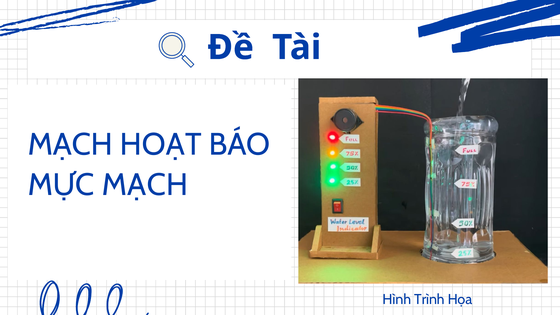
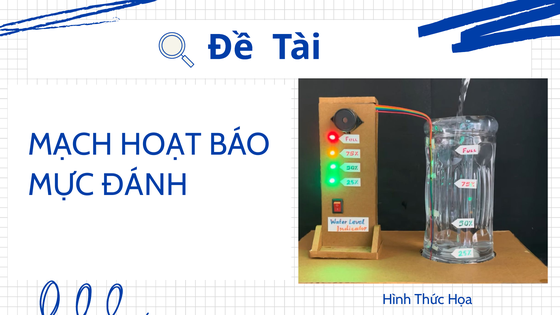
MỰC MẠCH: MẠCH -> ĐÁNH
Trình: Trình -> Thức
